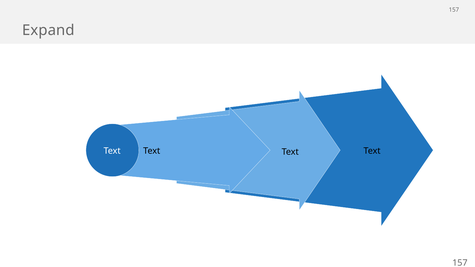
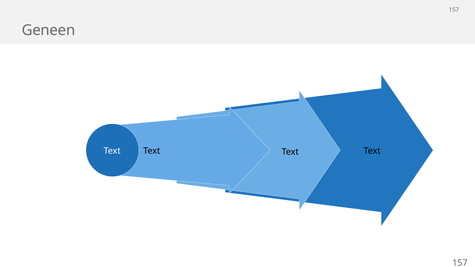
Expand: Expand -> Geneen
